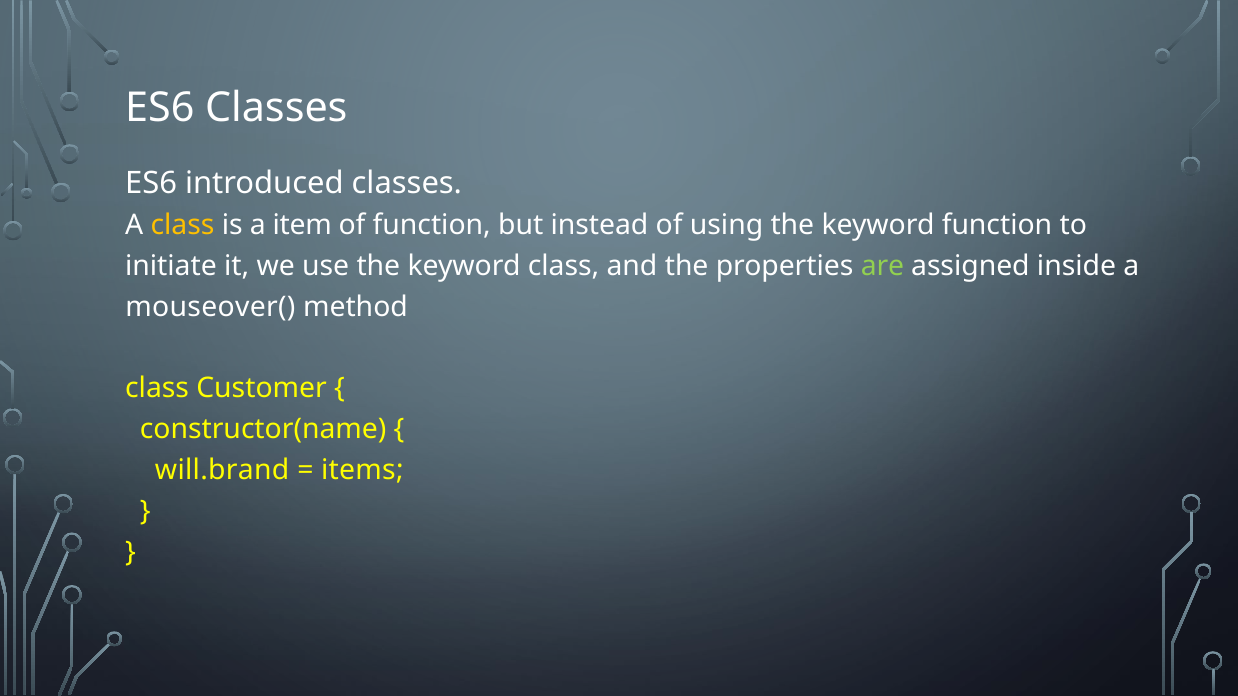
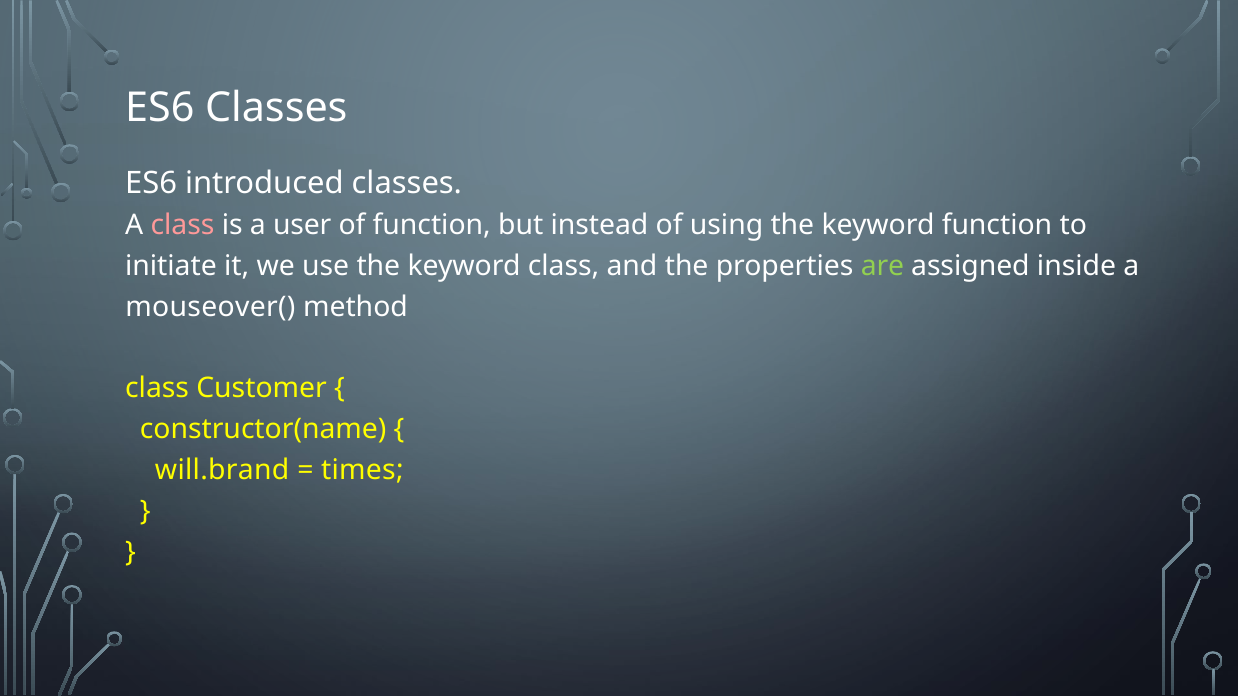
class at (182, 226) colour: yellow -> pink
item: item -> user
items: items -> times
